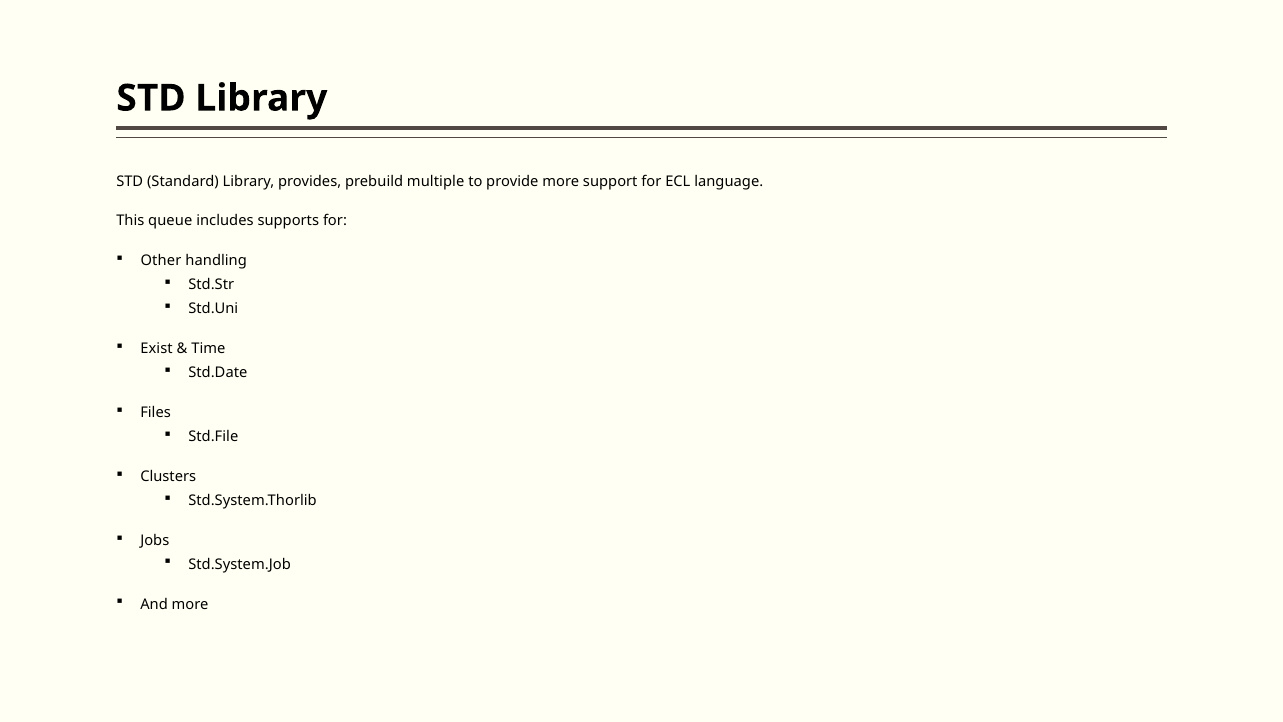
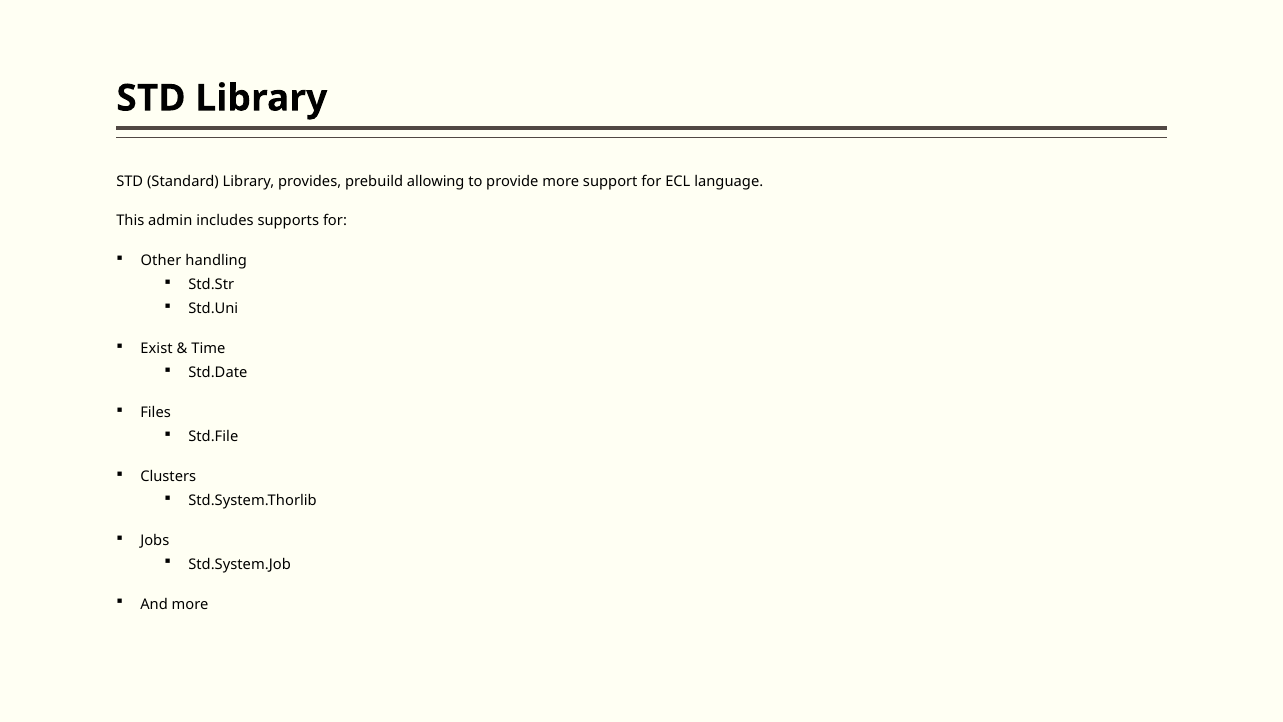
multiple: multiple -> allowing
queue: queue -> admin
